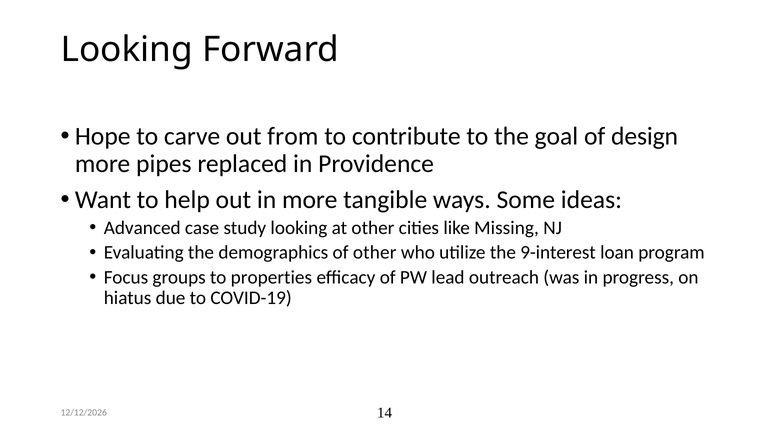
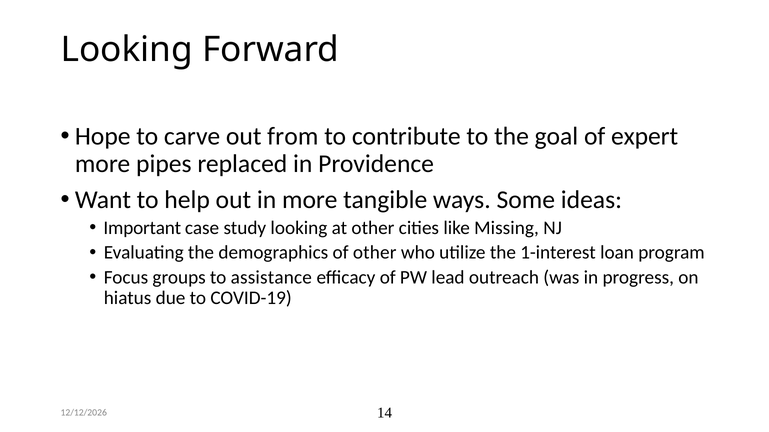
design: design -> expert
Advanced: Advanced -> Important
9-interest: 9-interest -> 1-interest
properties: properties -> assistance
